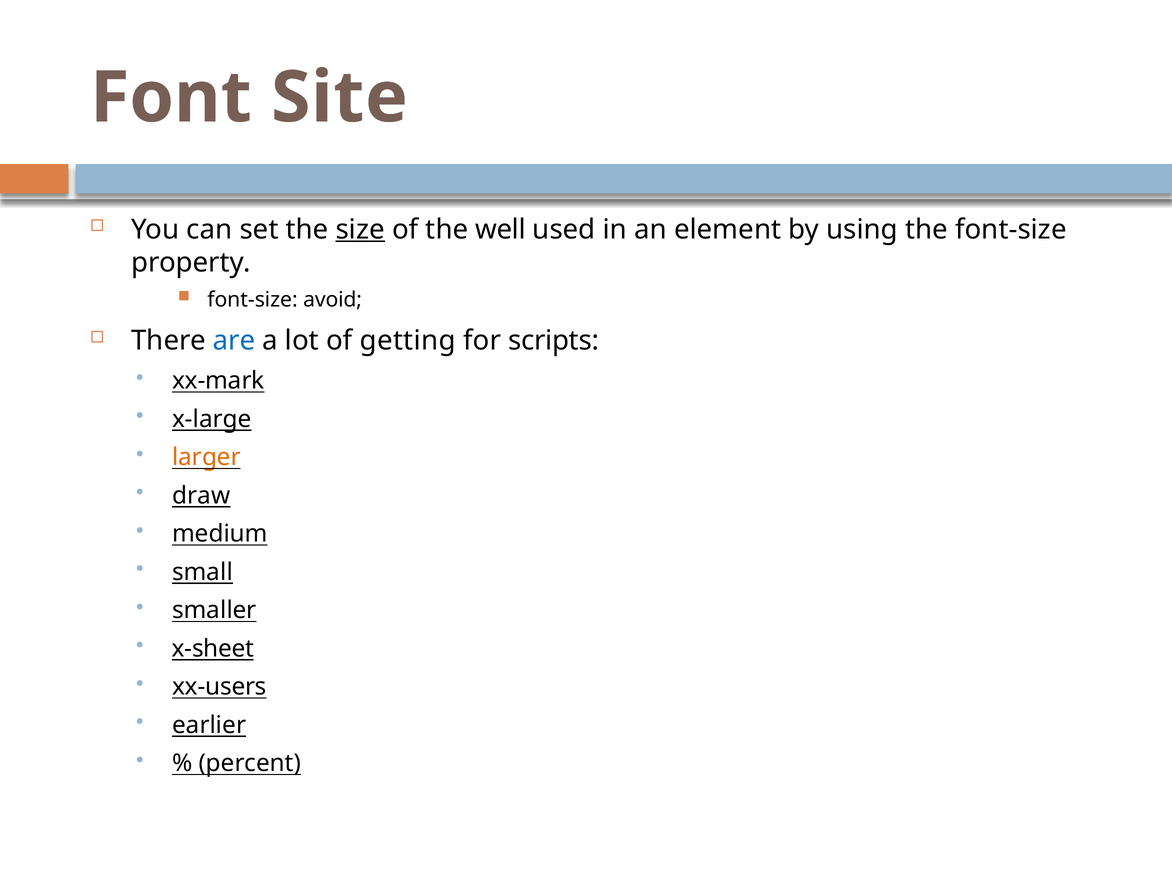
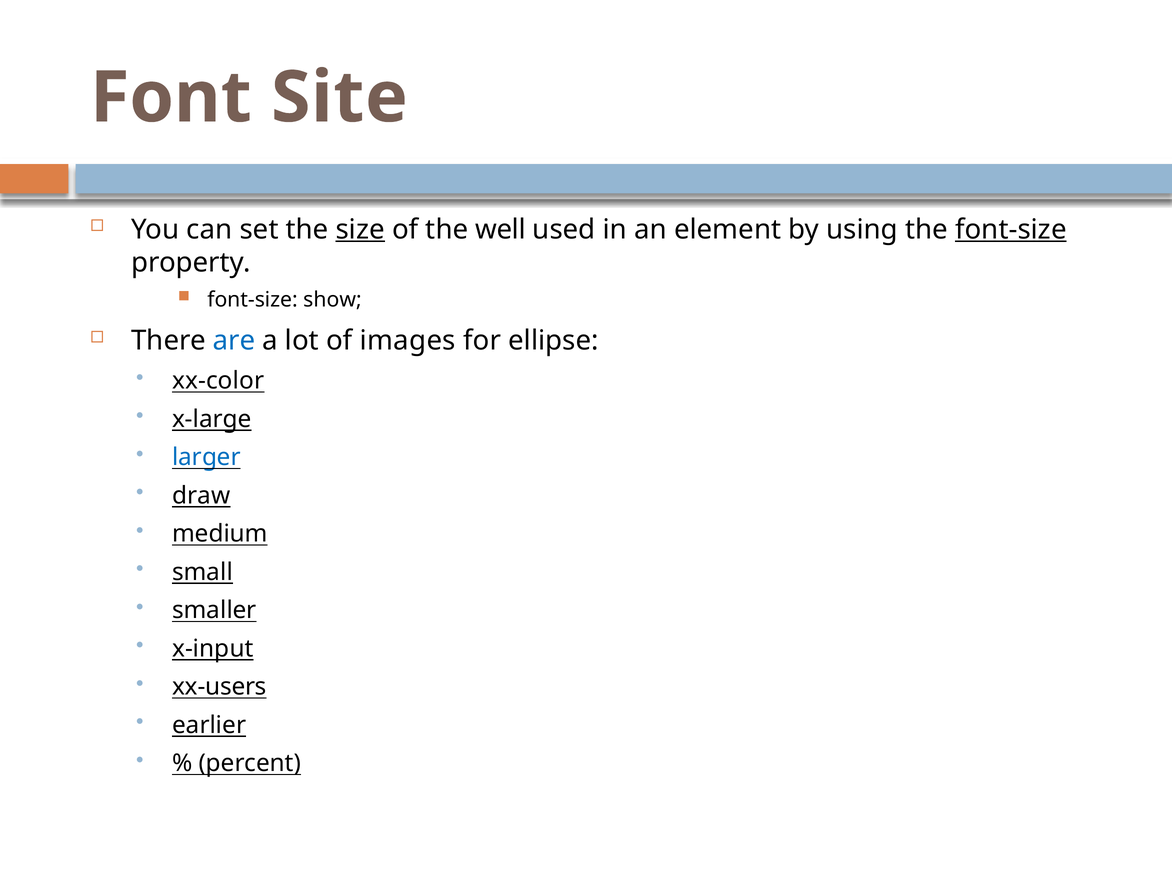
font-size at (1011, 229) underline: none -> present
avoid: avoid -> show
getting: getting -> images
scripts: scripts -> ellipse
xx-mark: xx-mark -> xx-color
larger colour: orange -> blue
x-sheet: x-sheet -> x-input
